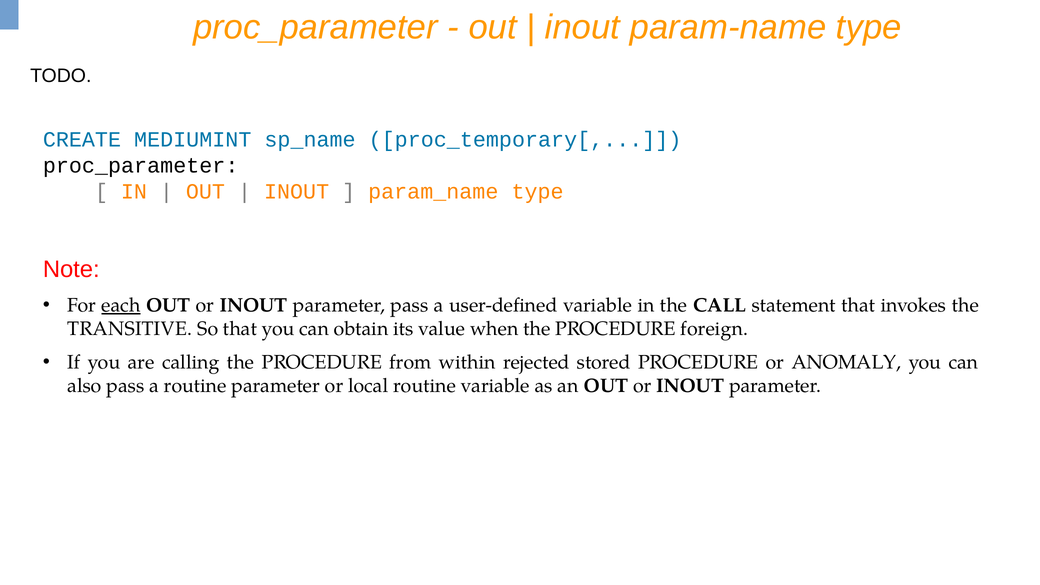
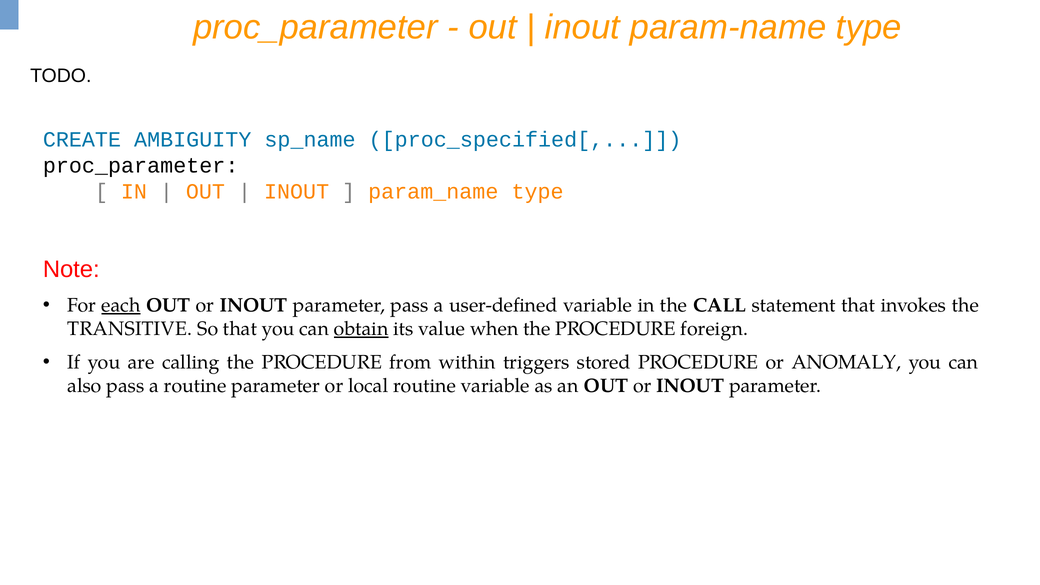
MEDIUMINT: MEDIUMINT -> AMBIGUITY
proc_temporary[: proc_temporary[ -> proc_specified[
obtain underline: none -> present
rejected: rejected -> triggers
